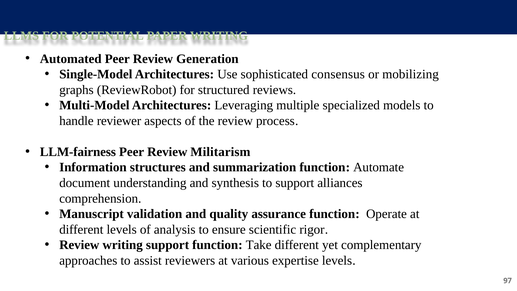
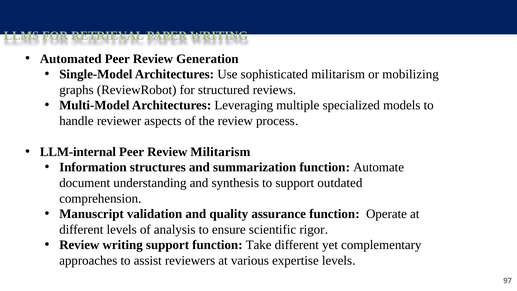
POTENTIAL: POTENTIAL -> RETRIEVAL
sophisticated consensus: consensus -> militarism
LLM-fairness: LLM-fairness -> LLM-internal
alliances: alliances -> outdated
